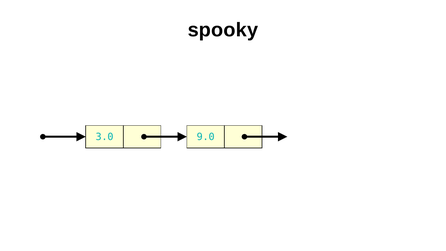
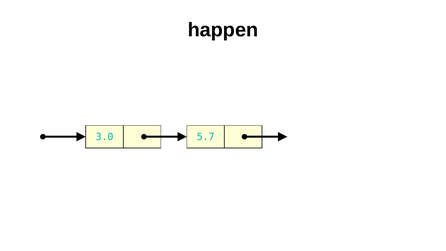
spooky: spooky -> happen
9.0: 9.0 -> 5.7
